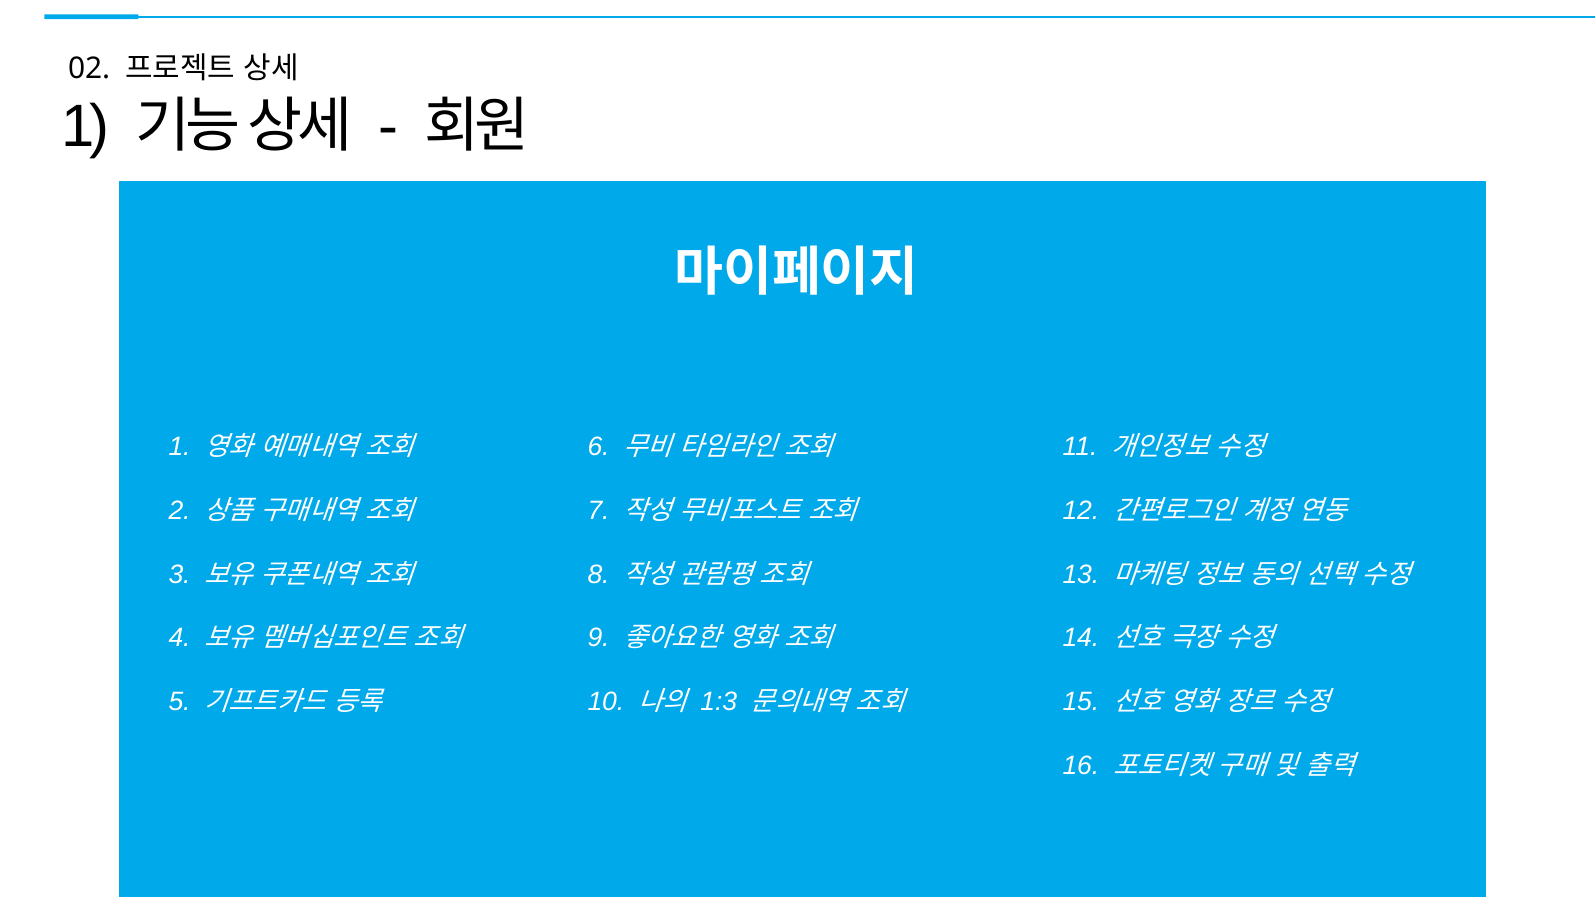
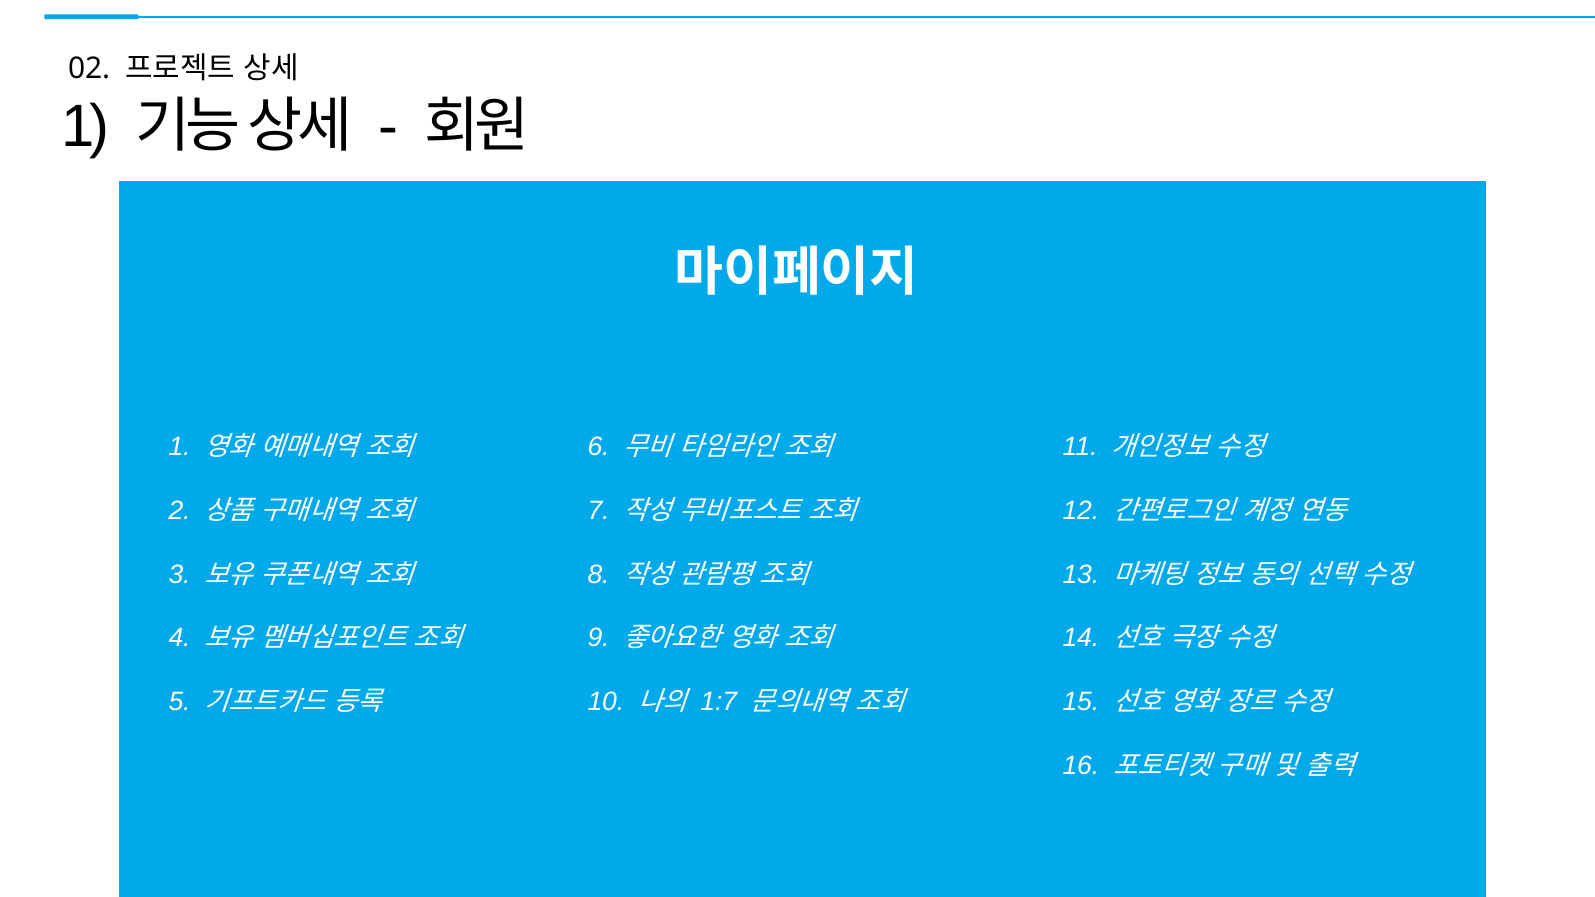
1:3: 1:3 -> 1:7
